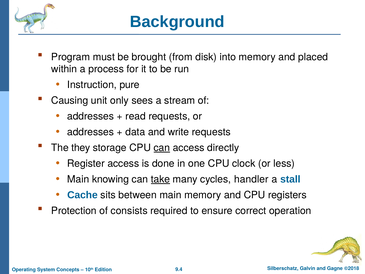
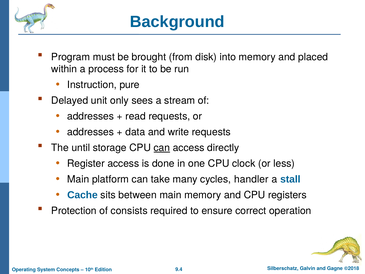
Causing: Causing -> Delayed
they: they -> until
knowing: knowing -> platform
take underline: present -> none
